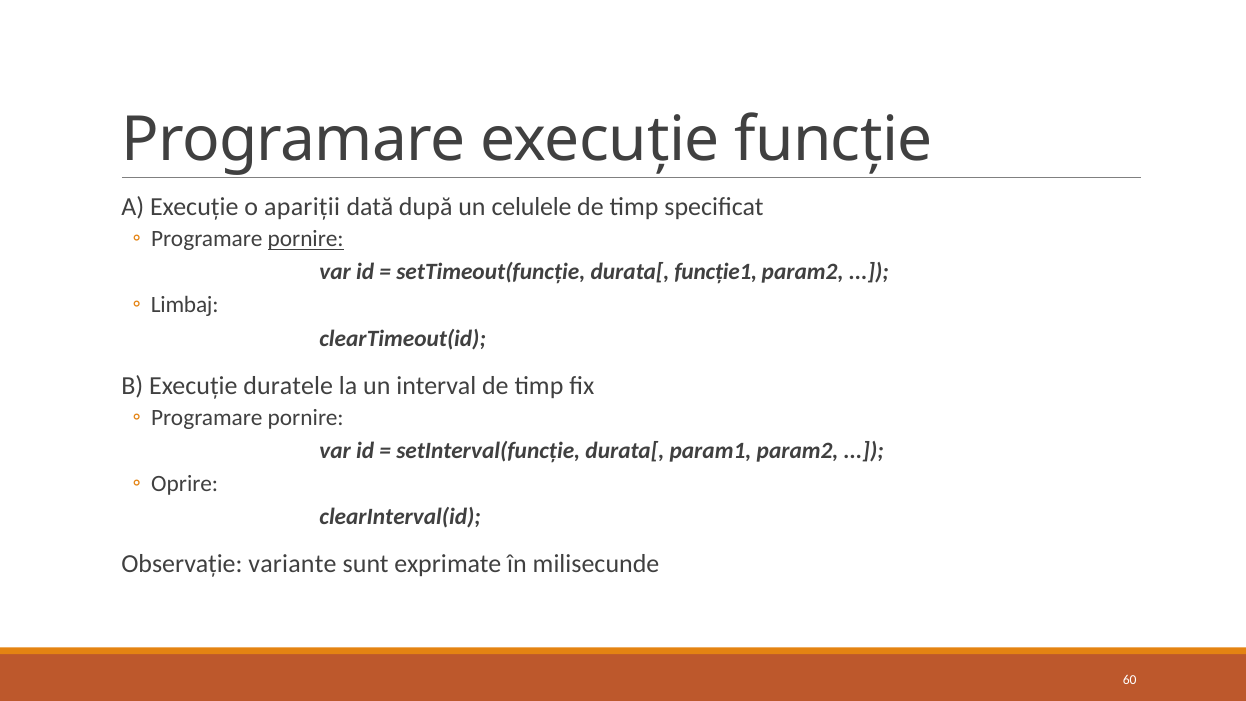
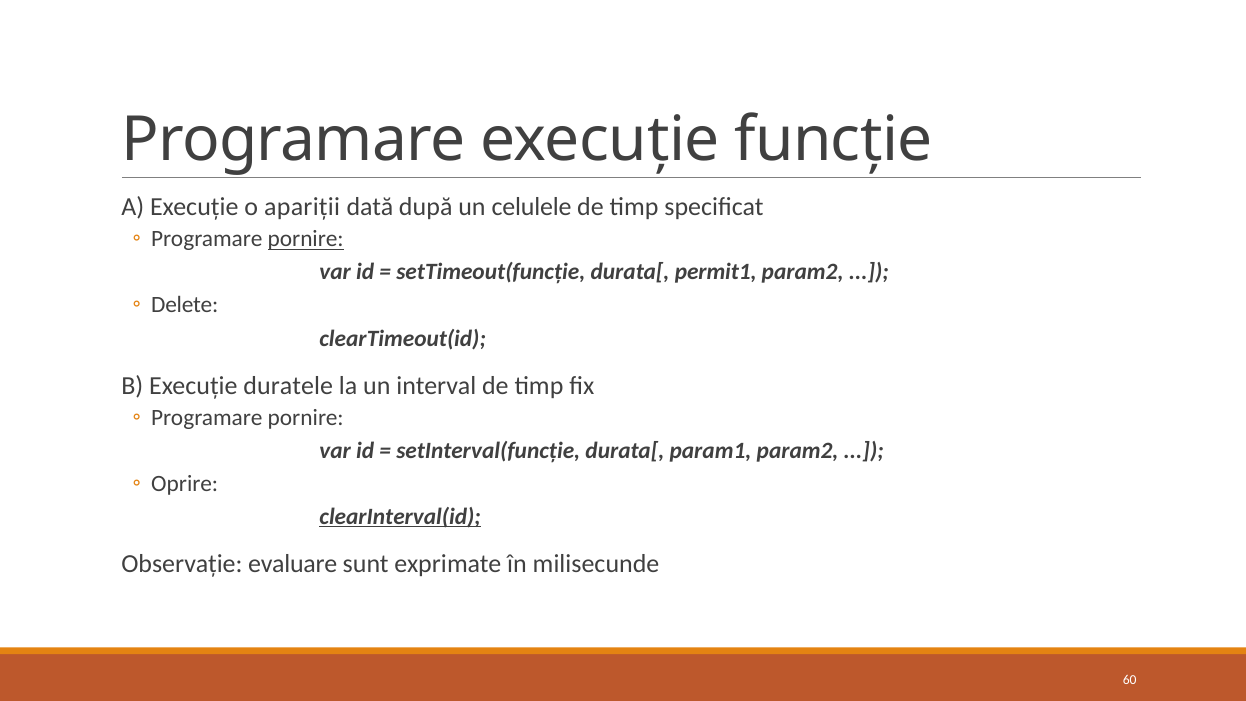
funcție1: funcție1 -> permit1
Limbaj: Limbaj -> Delete
clearInterval(id underline: none -> present
variante: variante -> evaluare
